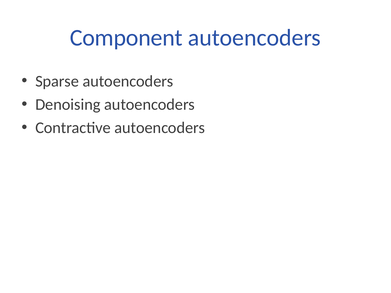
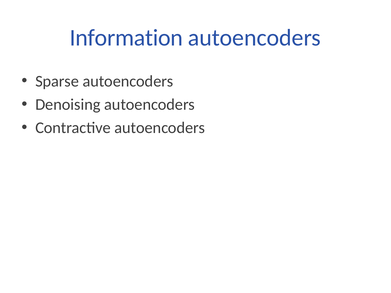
Component: Component -> Information
